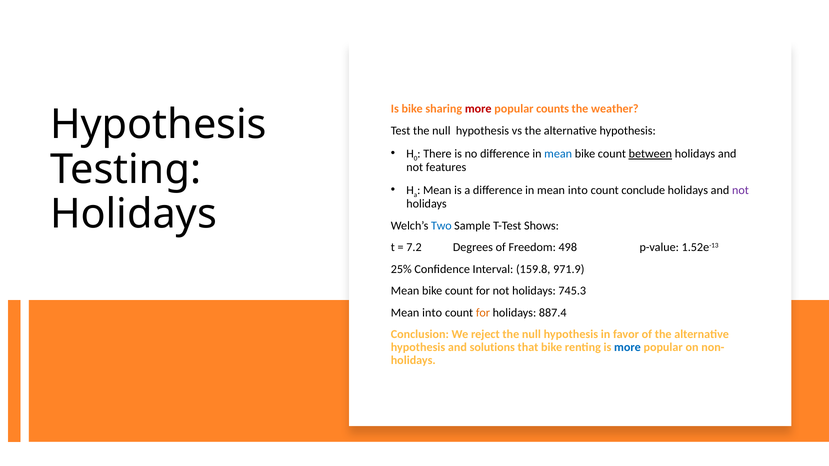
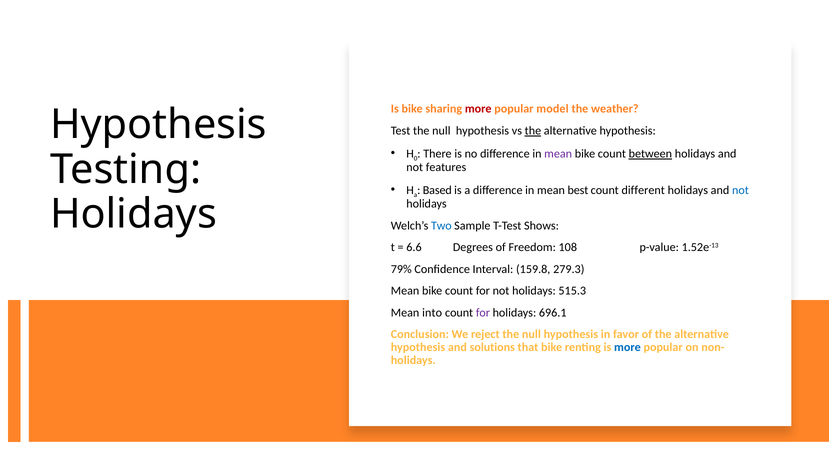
counts: counts -> model
the at (533, 131) underline: none -> present
mean at (558, 154) colour: blue -> purple
Mean at (437, 191): Mean -> Based
in mean into: into -> best
conclude: conclude -> different
not at (740, 191) colour: purple -> blue
7.2: 7.2 -> 6.6
498: 498 -> 108
25%: 25% -> 79%
971.9: 971.9 -> 279.3
745.3: 745.3 -> 515.3
for at (483, 313) colour: orange -> purple
887.4: 887.4 -> 696.1
